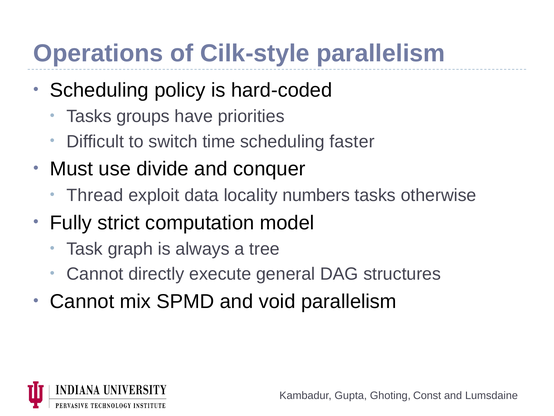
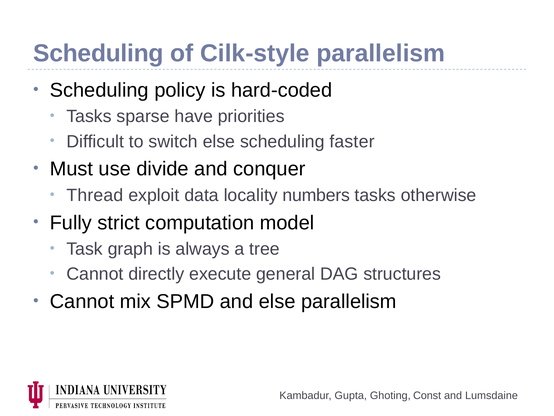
Operations at (98, 53): Operations -> Scheduling
groups: groups -> sparse
switch time: time -> else
and void: void -> else
